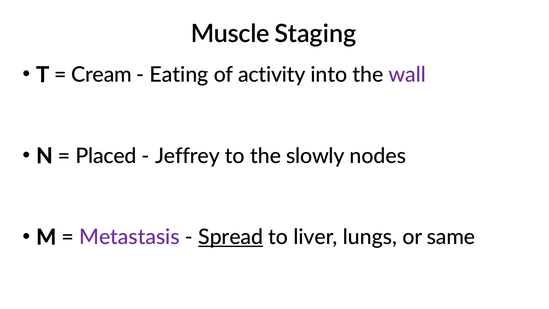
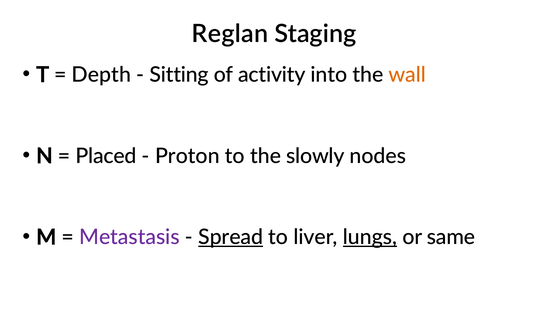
Muscle: Muscle -> Reglan
Cream: Cream -> Depth
Eating: Eating -> Sitting
wall colour: purple -> orange
Jeffrey: Jeffrey -> Proton
lungs underline: none -> present
